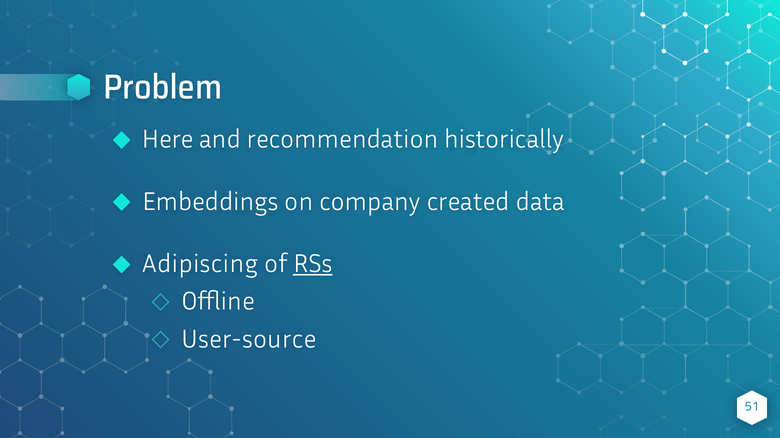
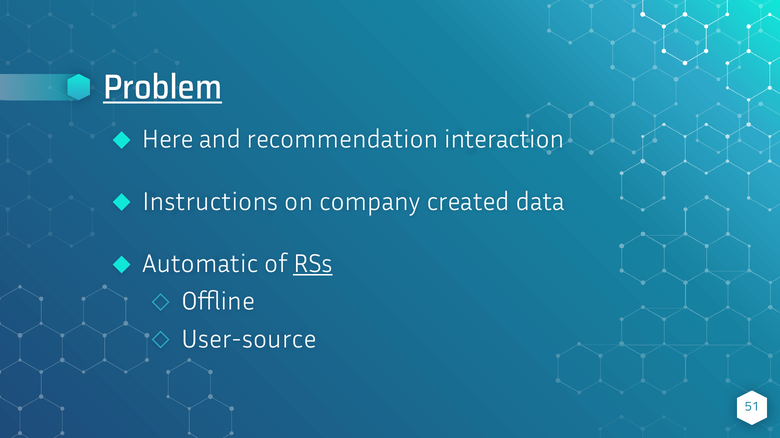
Problem underline: none -> present
historically: historically -> interaction
Embeddings: Embeddings -> Instructions
Adipiscing: Adipiscing -> Automatic
